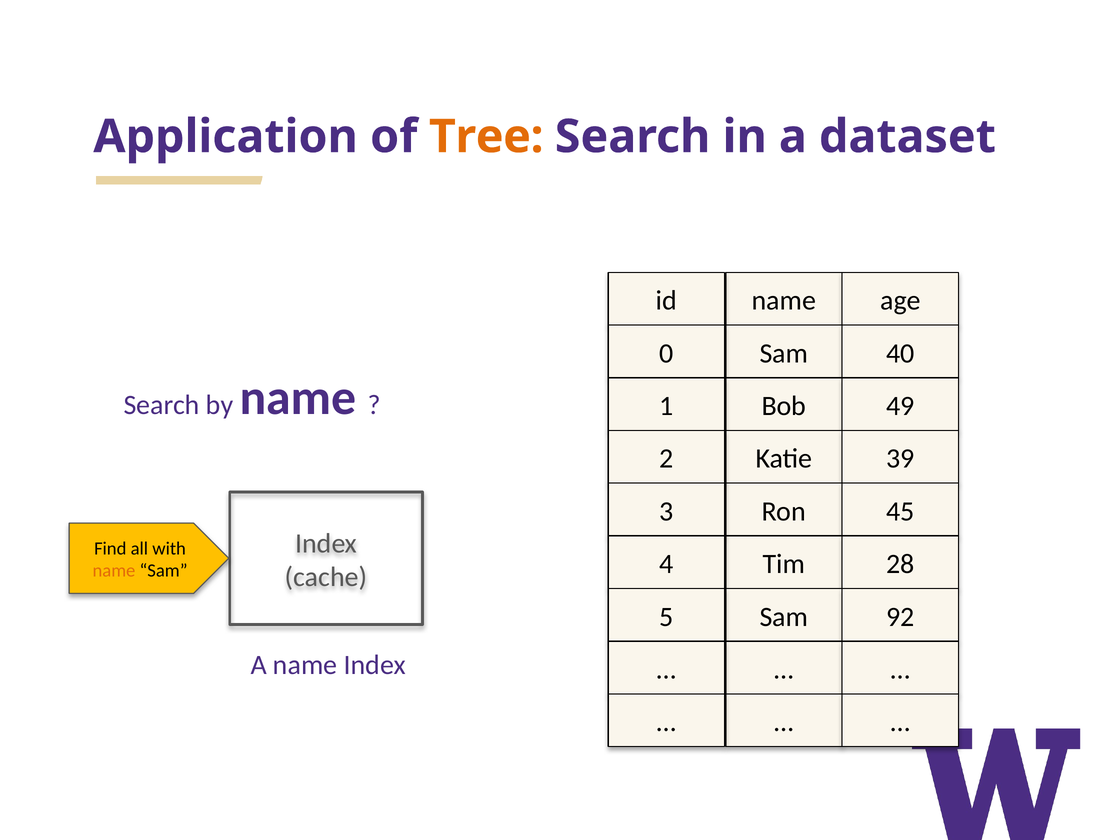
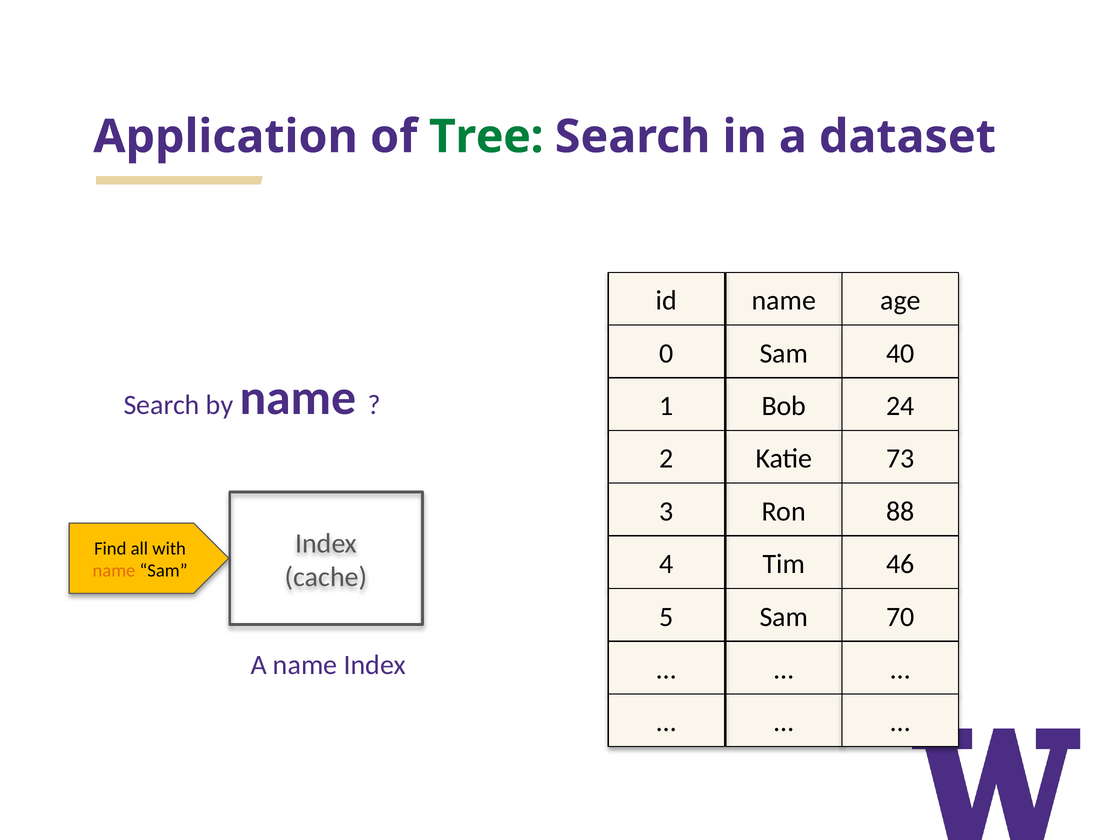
Tree colour: orange -> green
49: 49 -> 24
39: 39 -> 73
45: 45 -> 88
28: 28 -> 46
92: 92 -> 70
